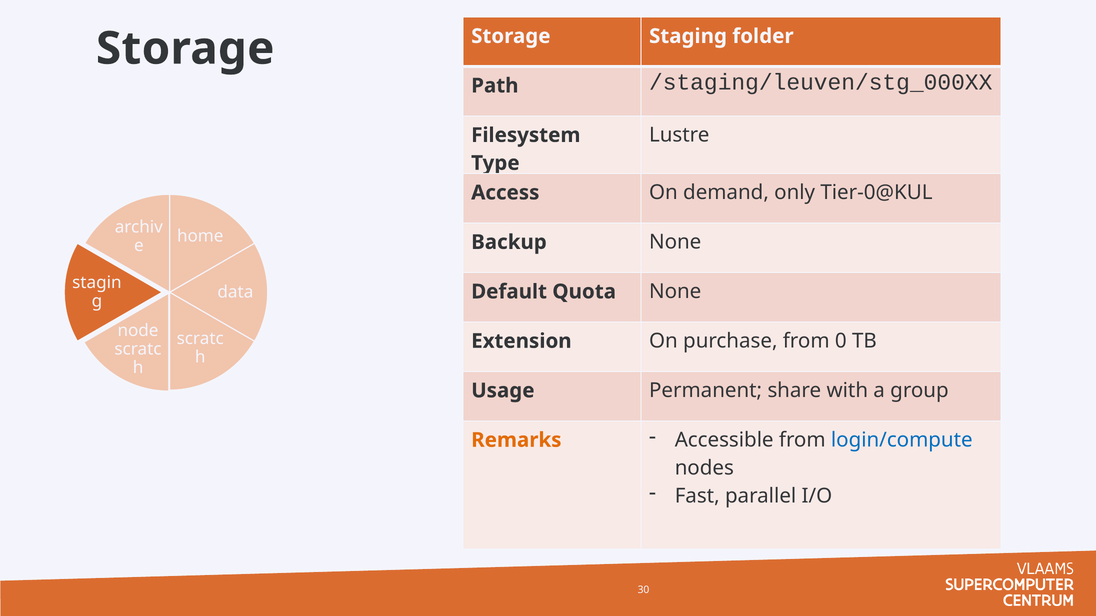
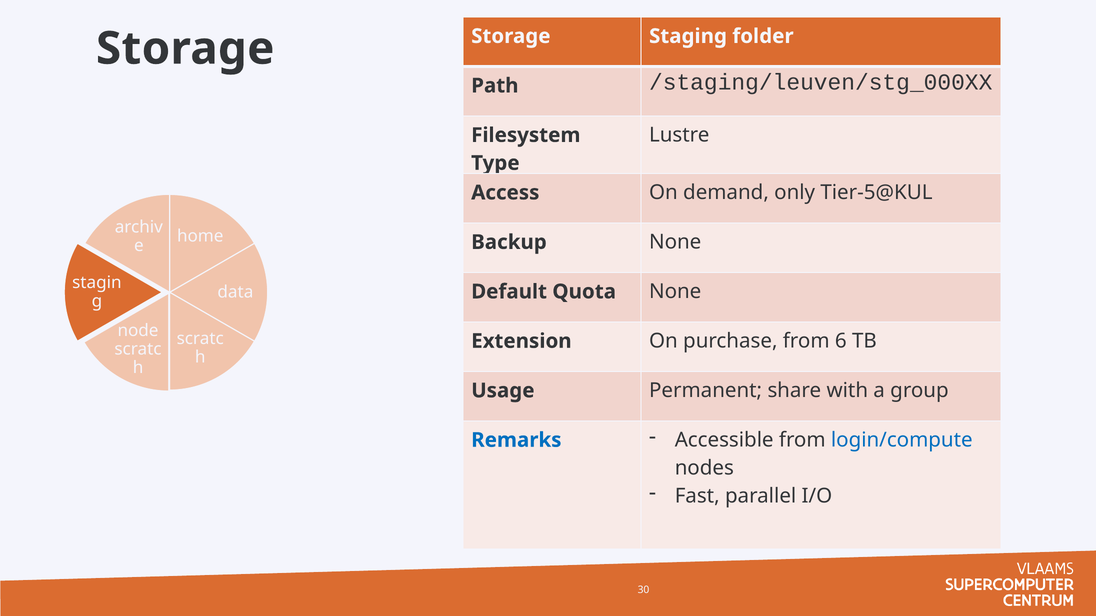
Tier-0@KUL: Tier-0@KUL -> Tier-5@KUL
0: 0 -> 6
Remarks colour: orange -> blue
